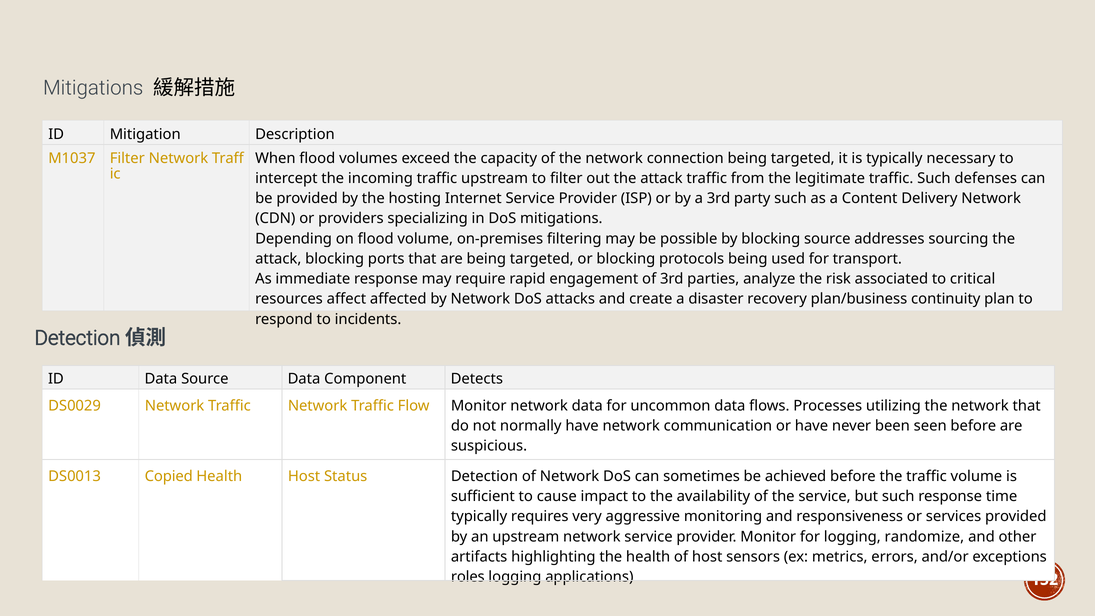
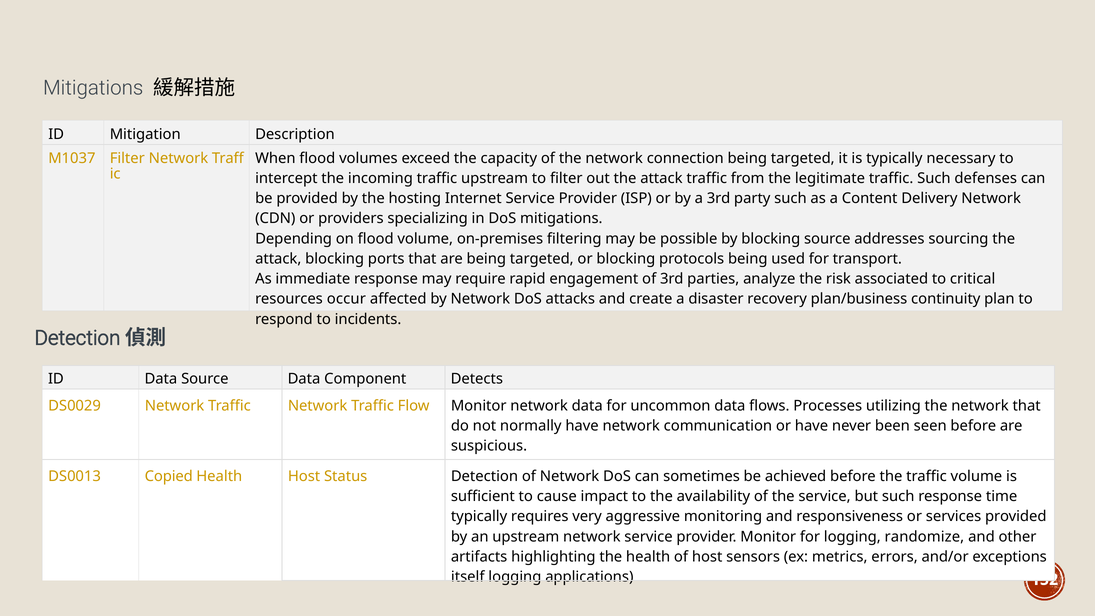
affect: affect -> occur
roles: roles -> itself
